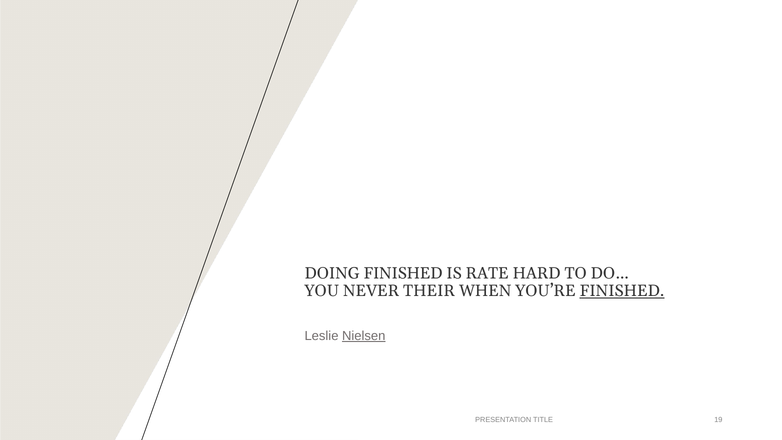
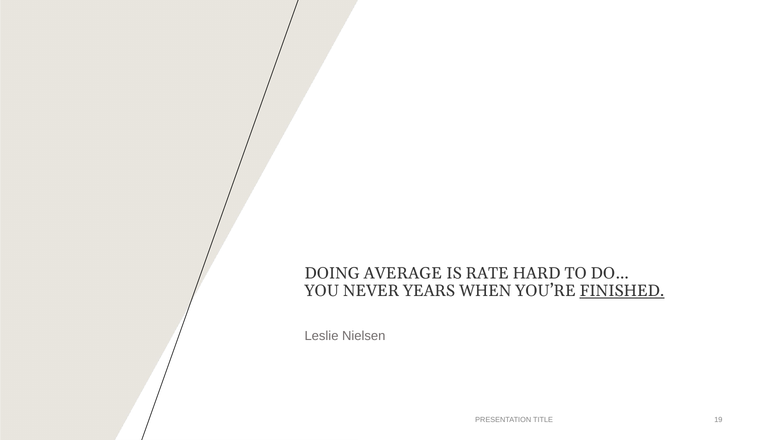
DOING FINISHED: FINISHED -> AVERAGE
THEIR: THEIR -> YEARS
Nielsen underline: present -> none
